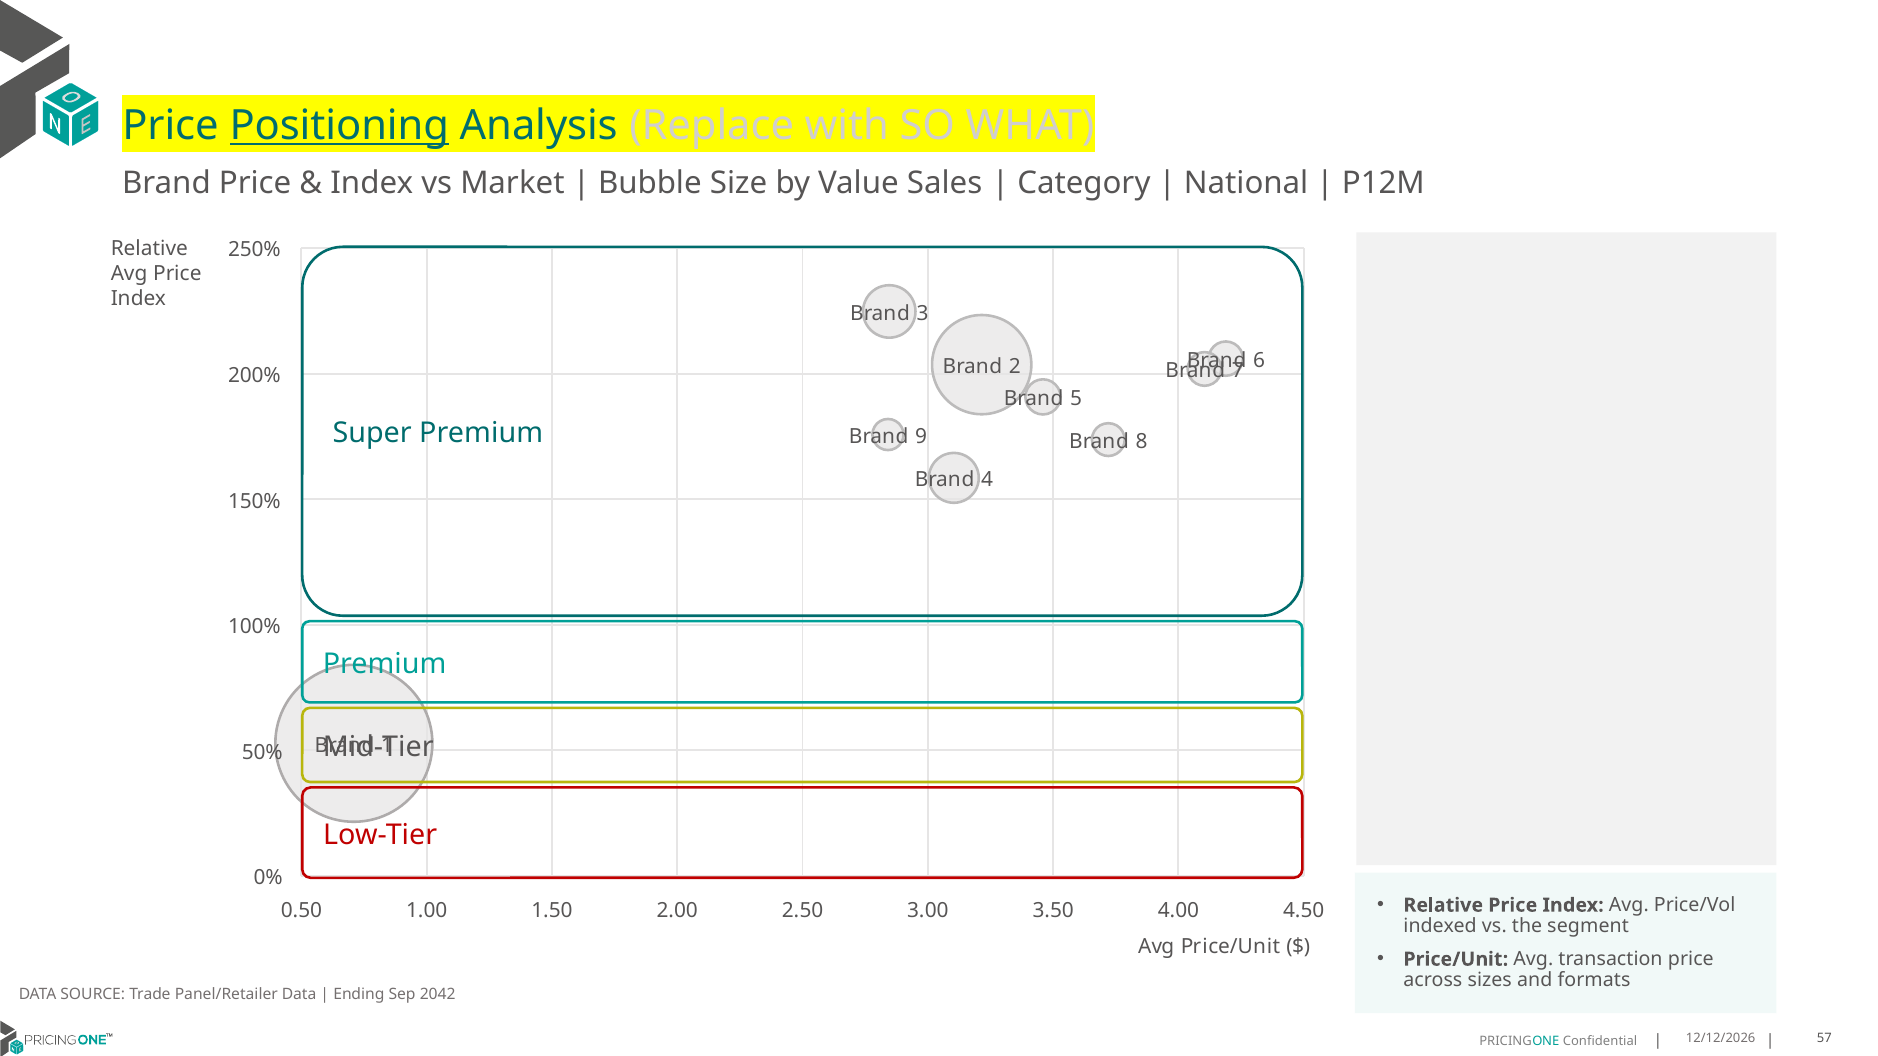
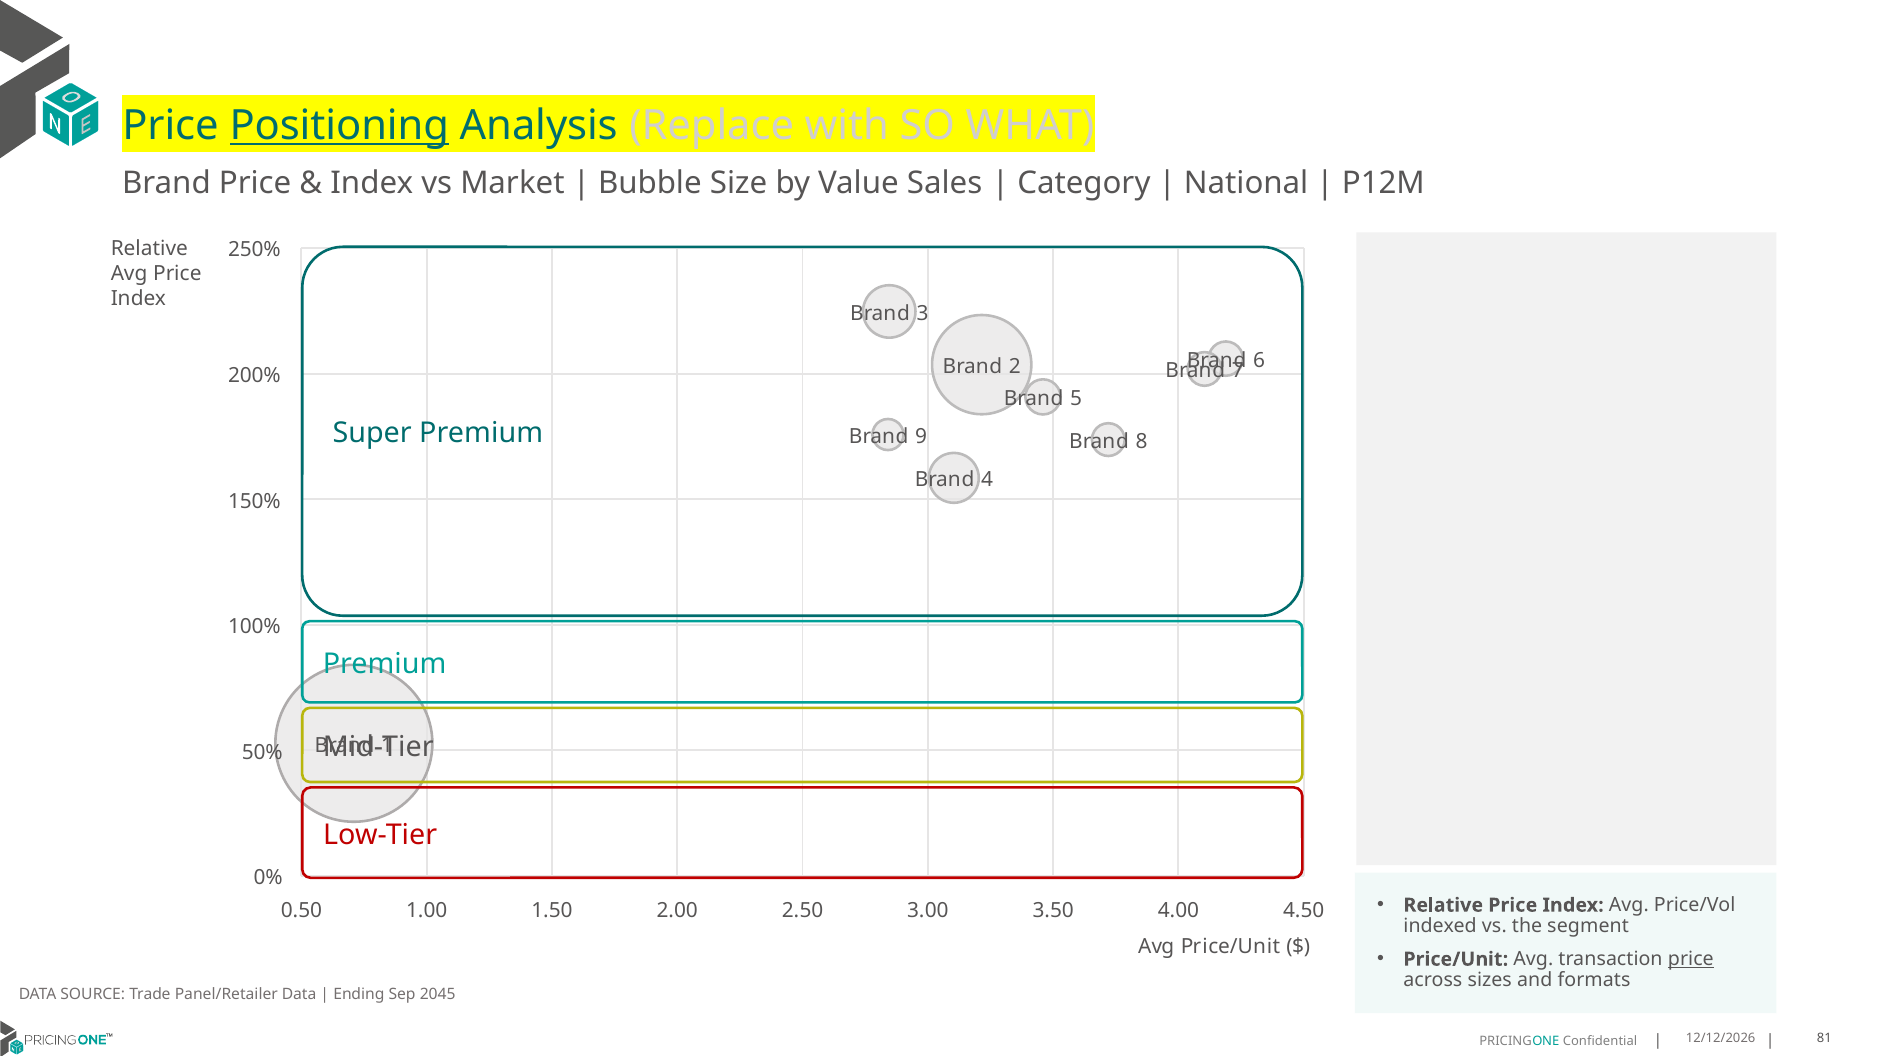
price at (1691, 960) underline: none -> present
2042: 2042 -> 2045
57: 57 -> 81
